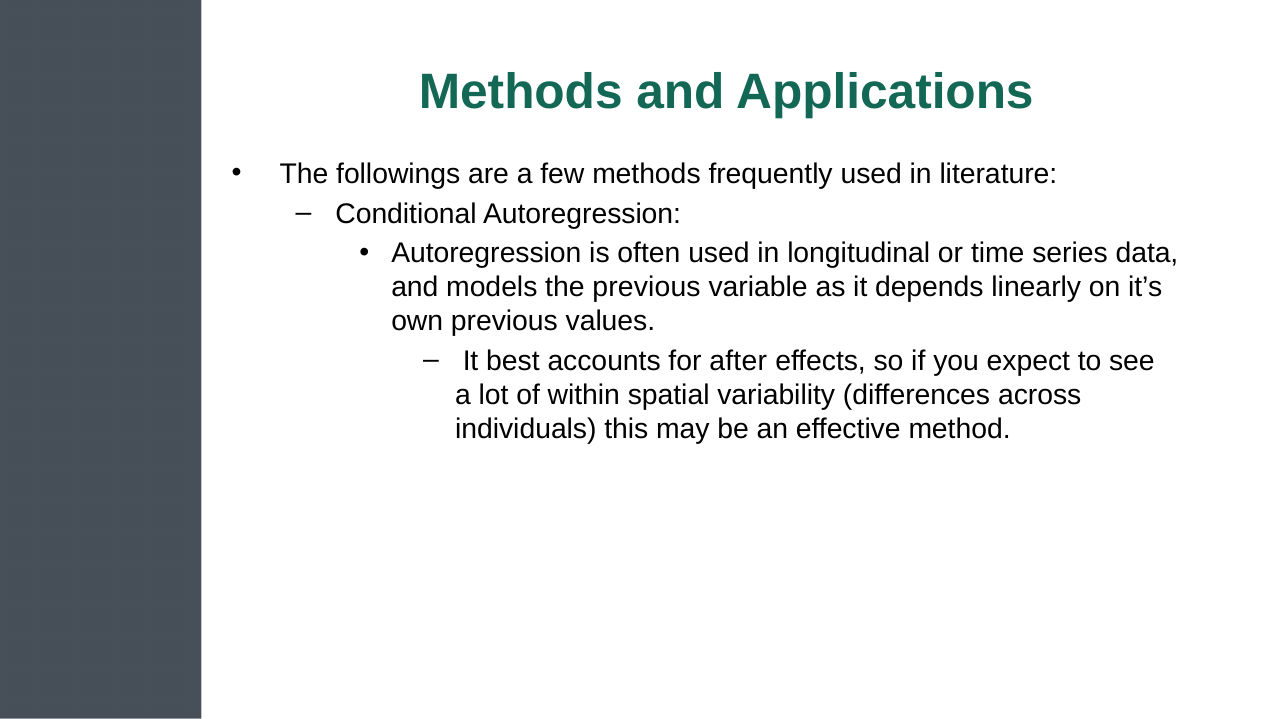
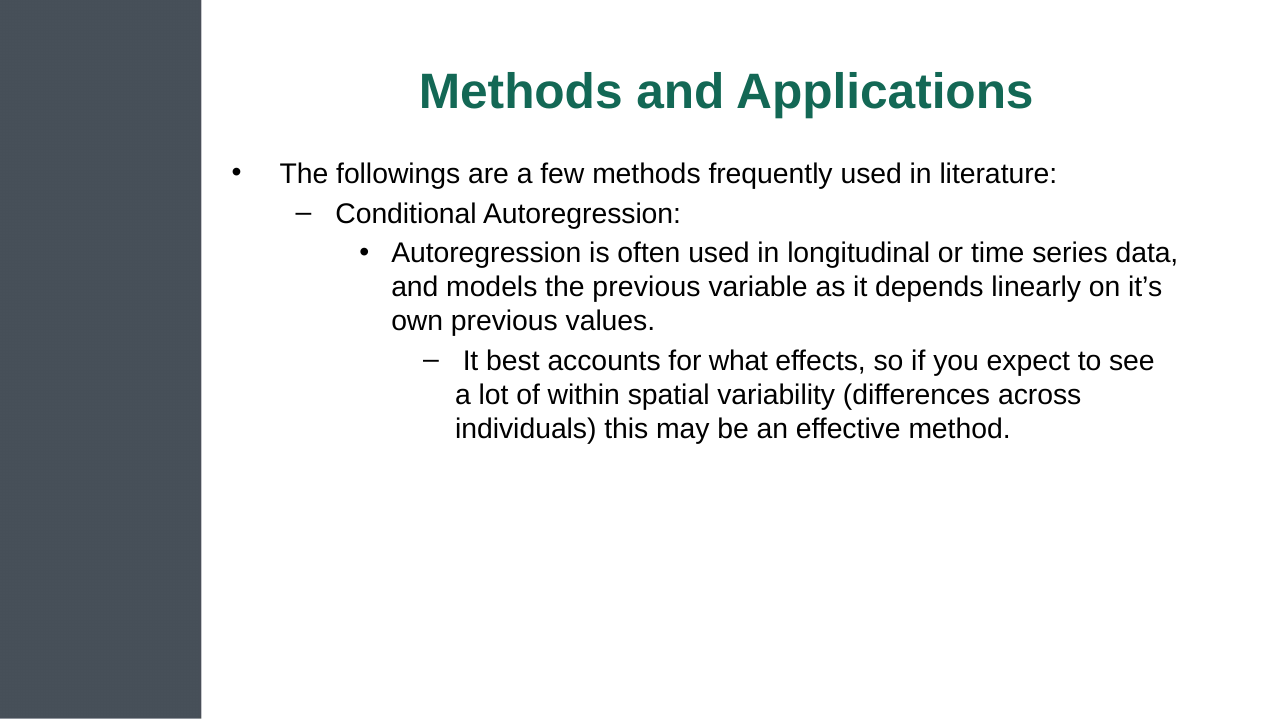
after: after -> what
